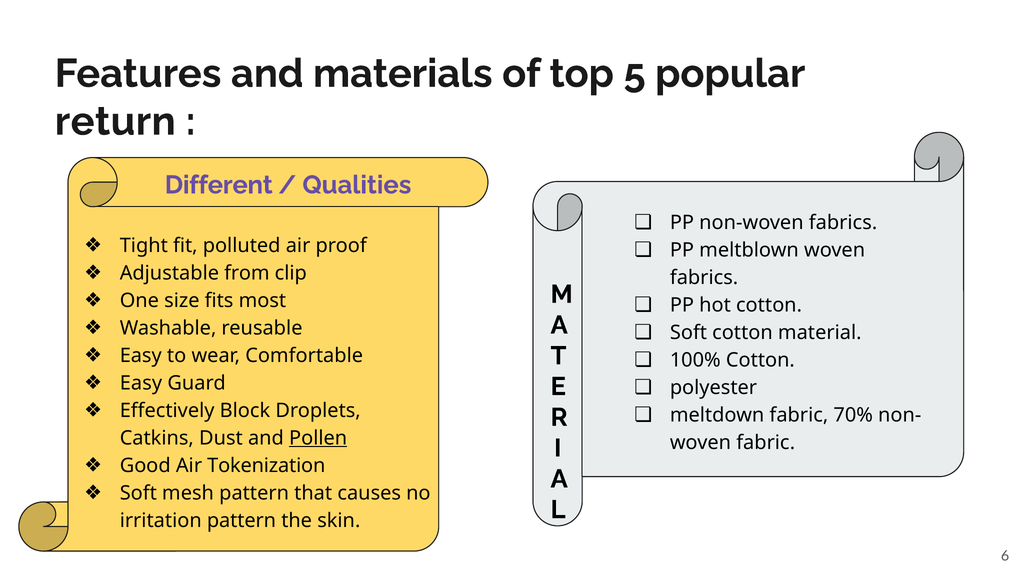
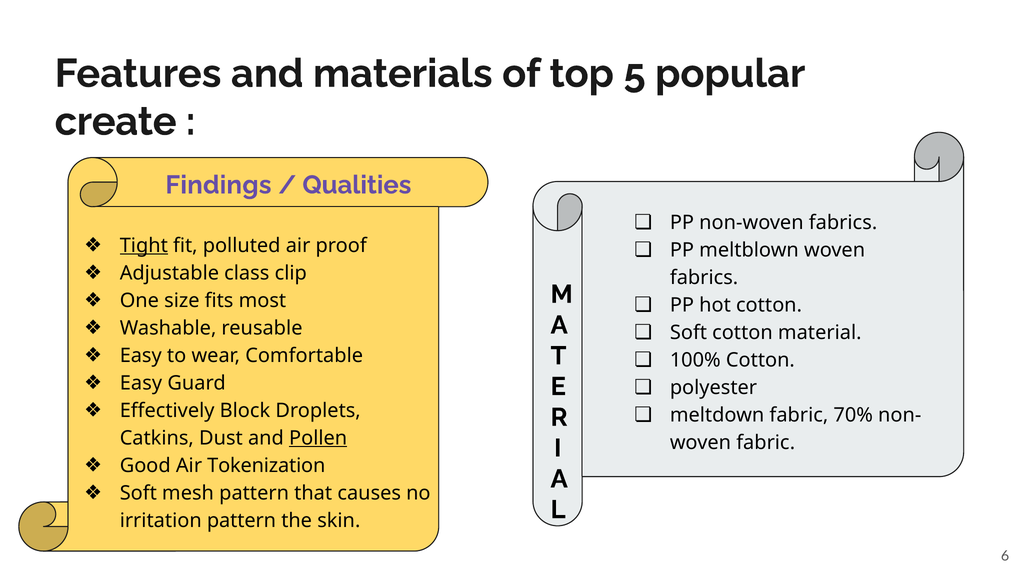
return: return -> create
Different: Different -> Findings
Tight underline: none -> present
from: from -> class
